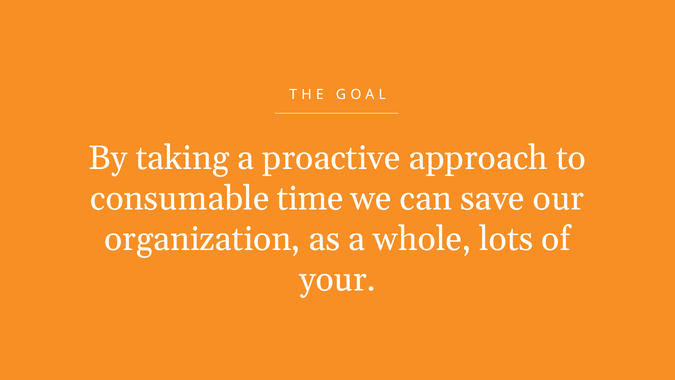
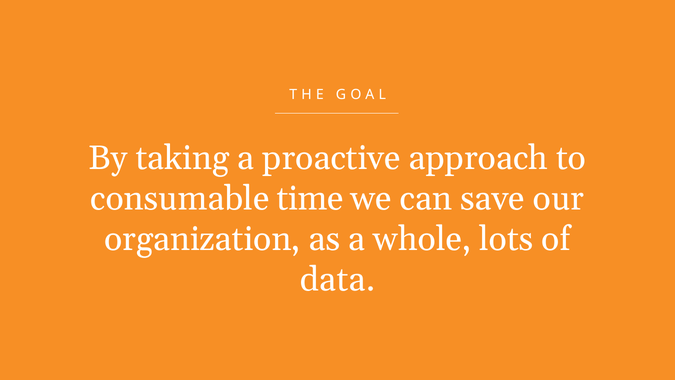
your: your -> data
